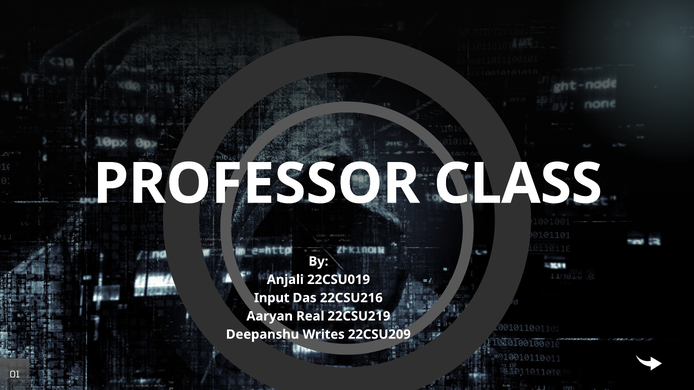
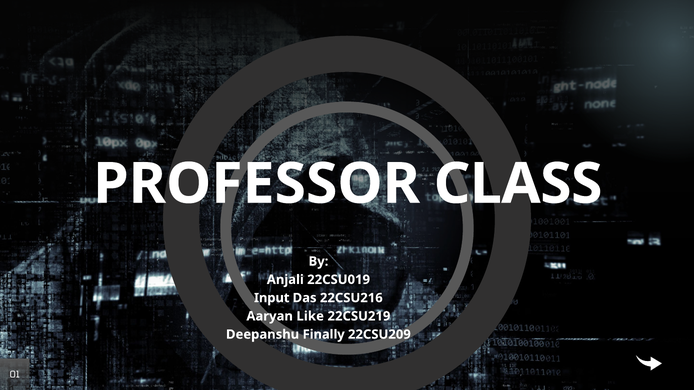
Real: Real -> Like
Writes: Writes -> Finally
